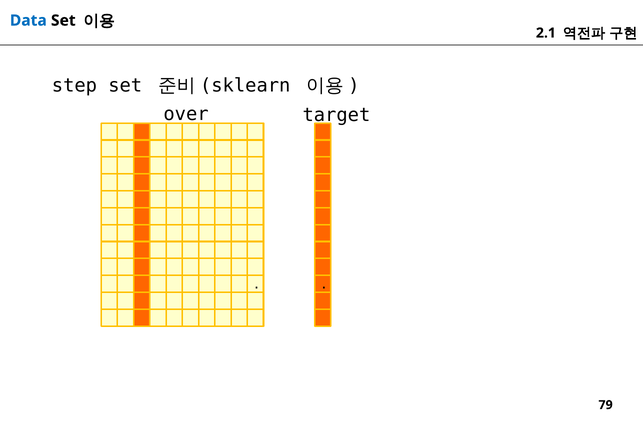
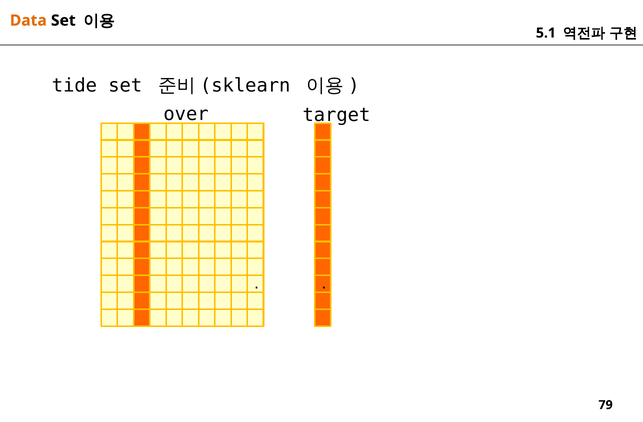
Data colour: blue -> orange
2.1: 2.1 -> 5.1
step: step -> tide
